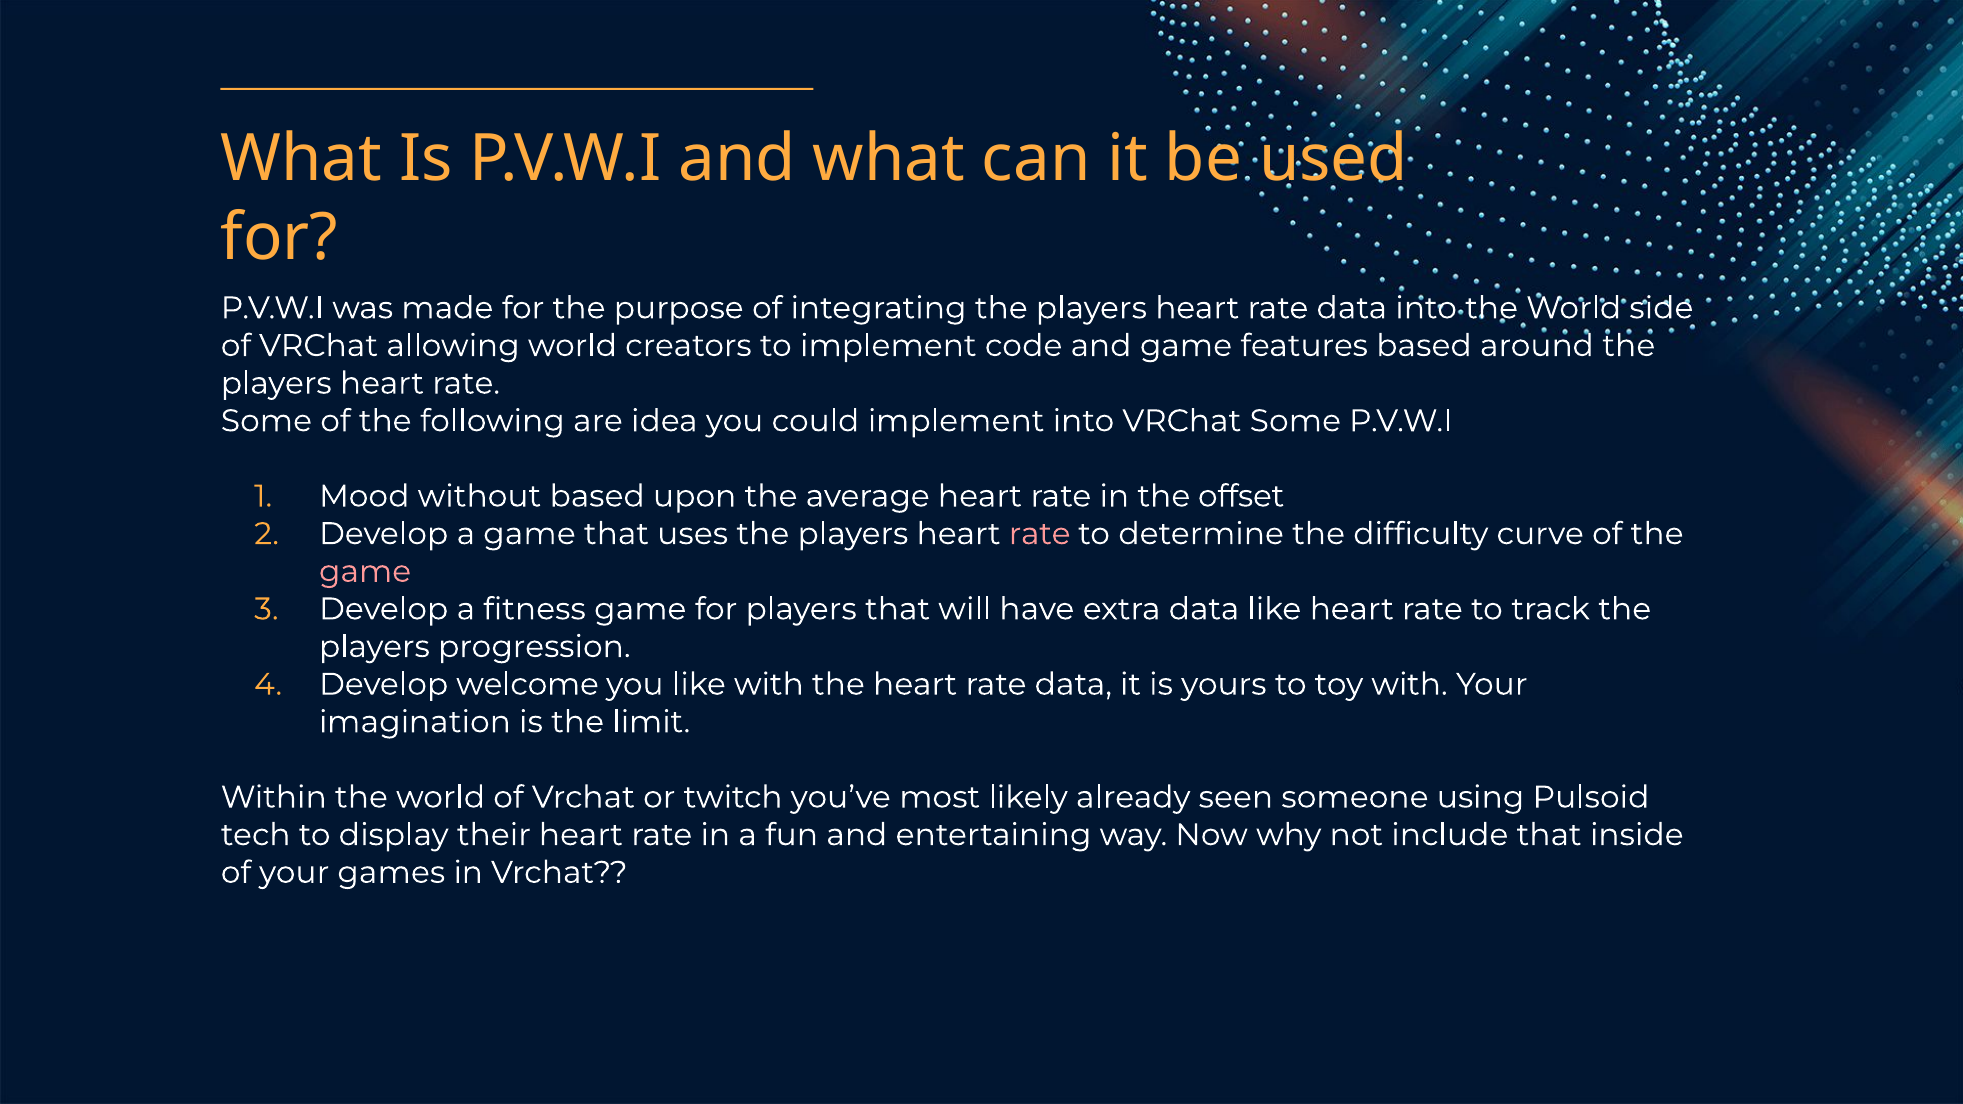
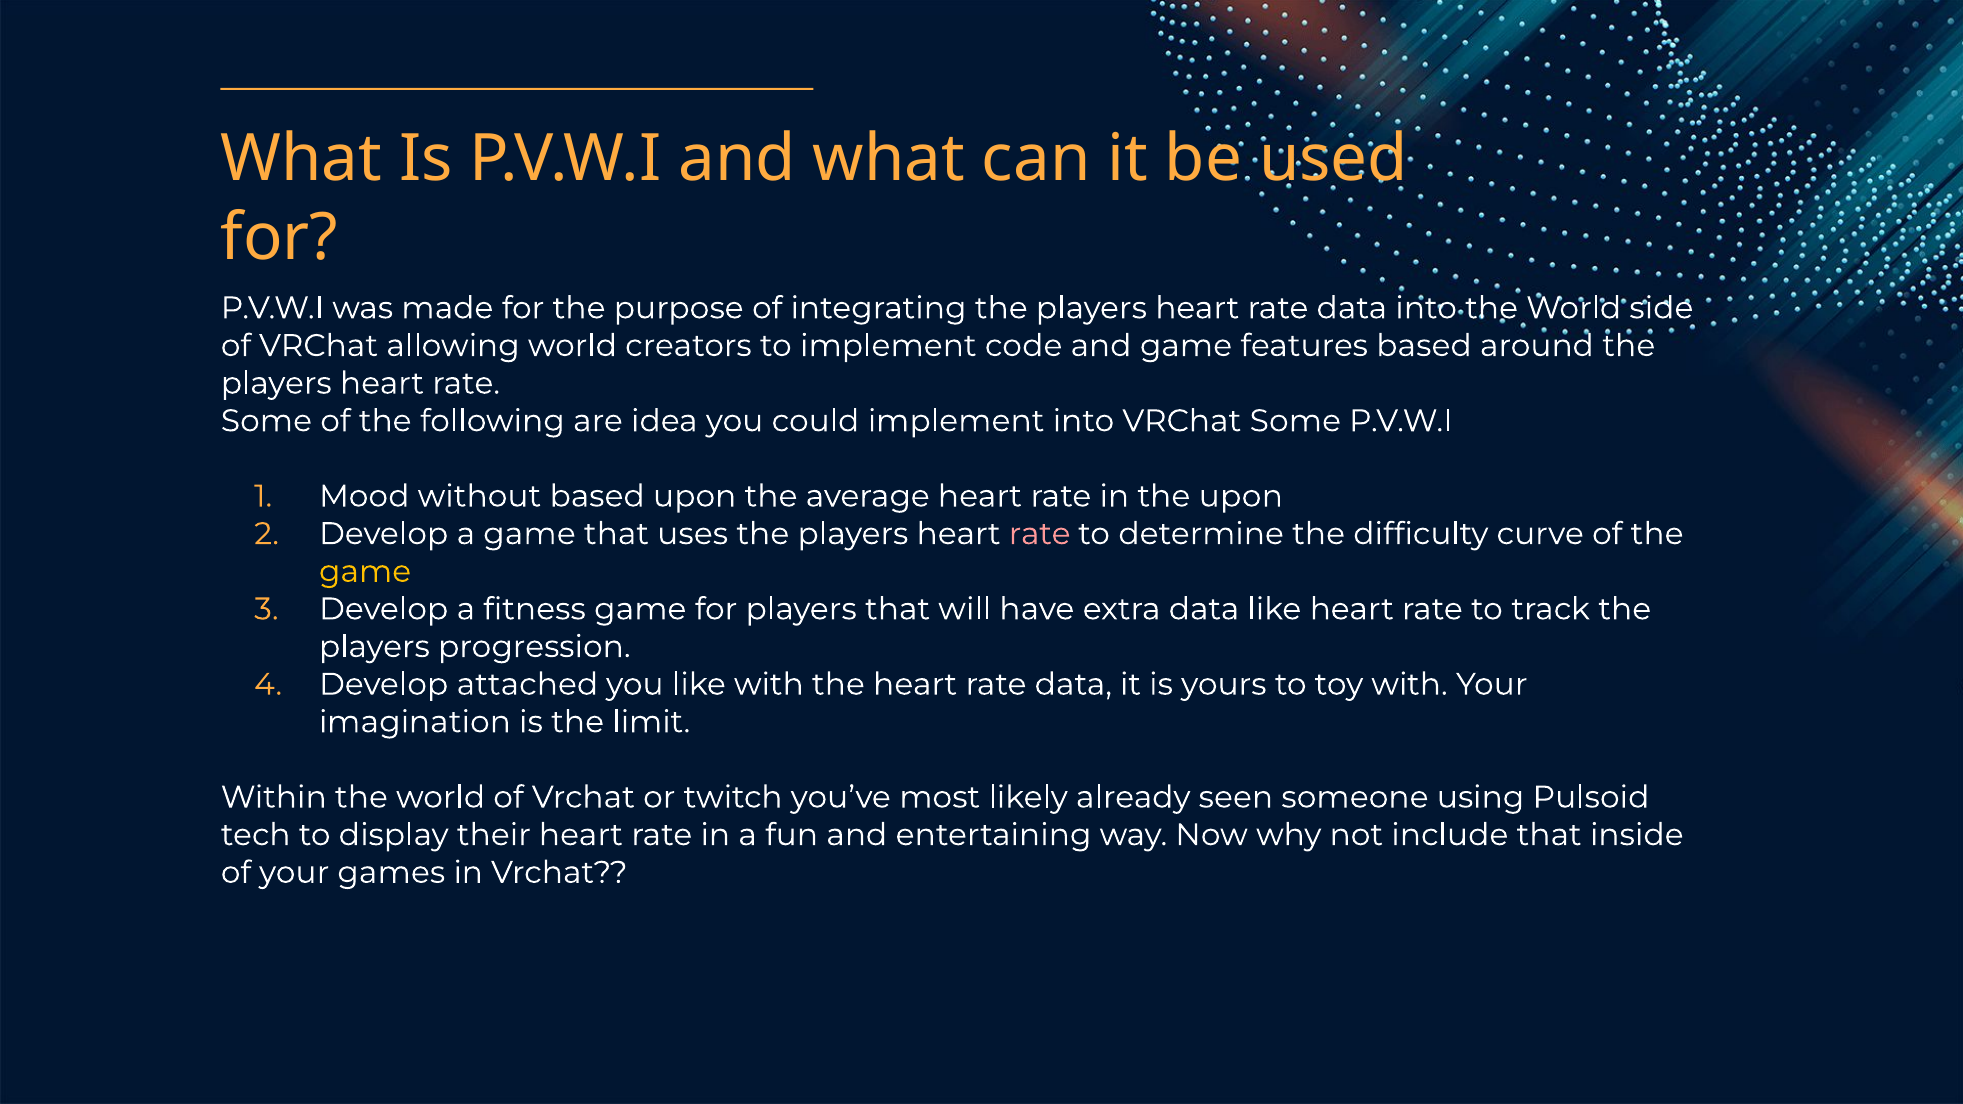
the offset: offset -> upon
game at (365, 572) colour: pink -> yellow
welcome: welcome -> attached
